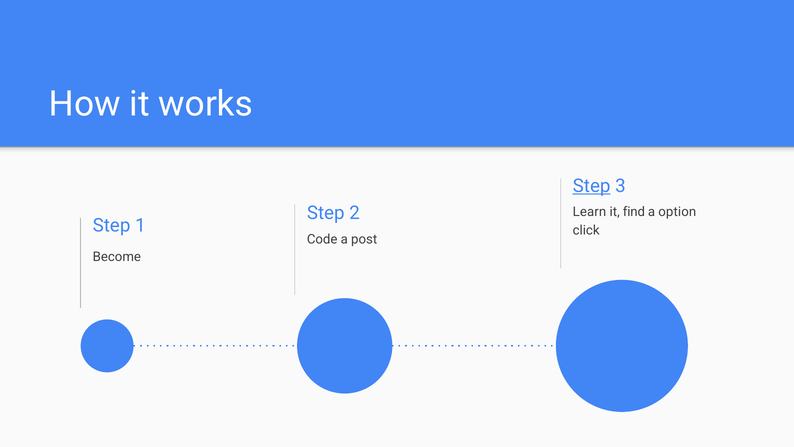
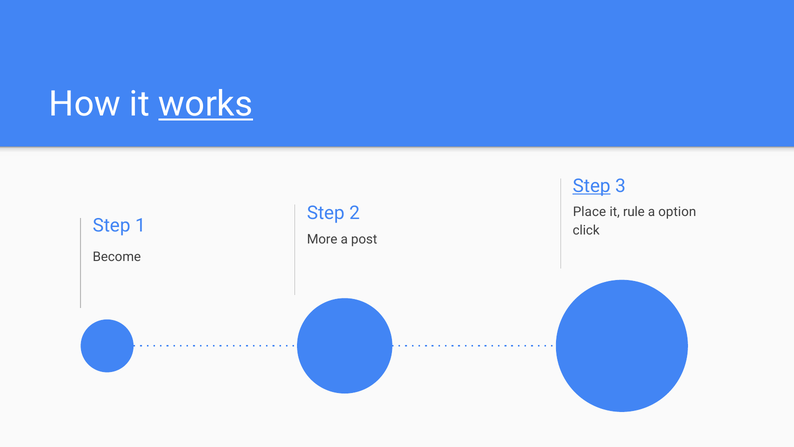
works underline: none -> present
Learn: Learn -> Place
find: find -> rule
Code: Code -> More
